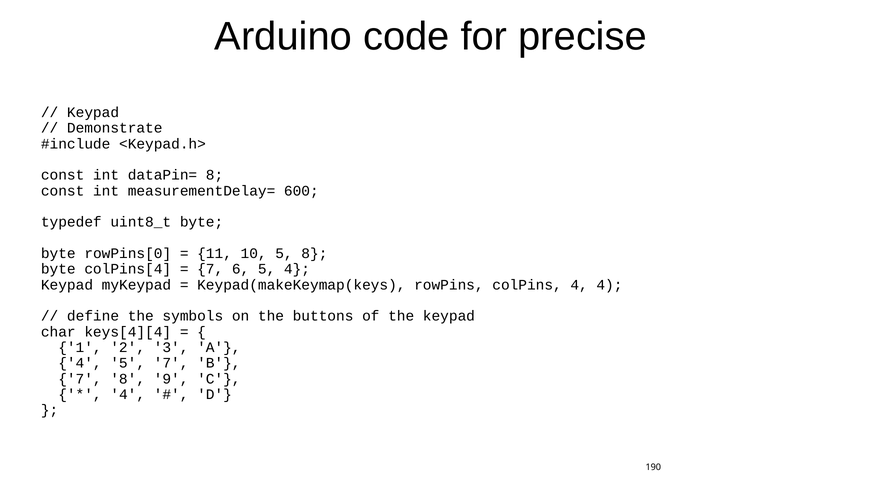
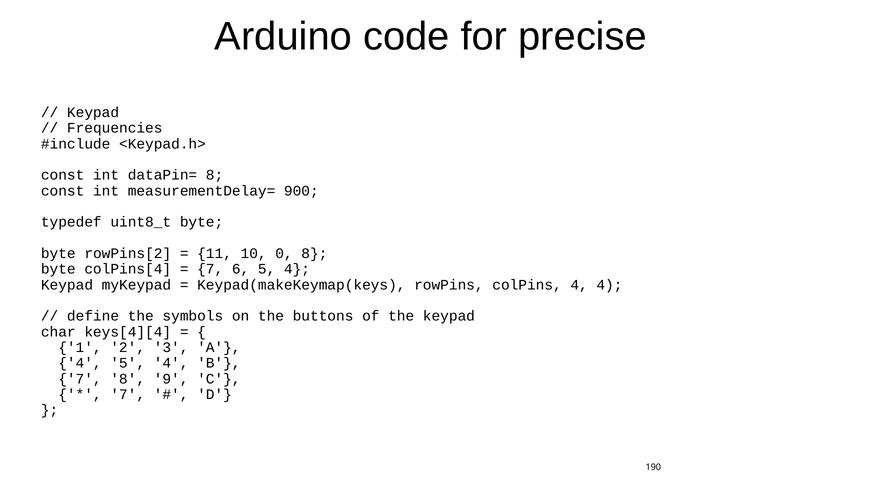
Demonstrate: Demonstrate -> Frequencies
600: 600 -> 900
rowPins[0: rowPins[0 -> rowPins[2
10 5: 5 -> 0
4 5 7: 7 -> 4
4 at (128, 394): 4 -> 7
